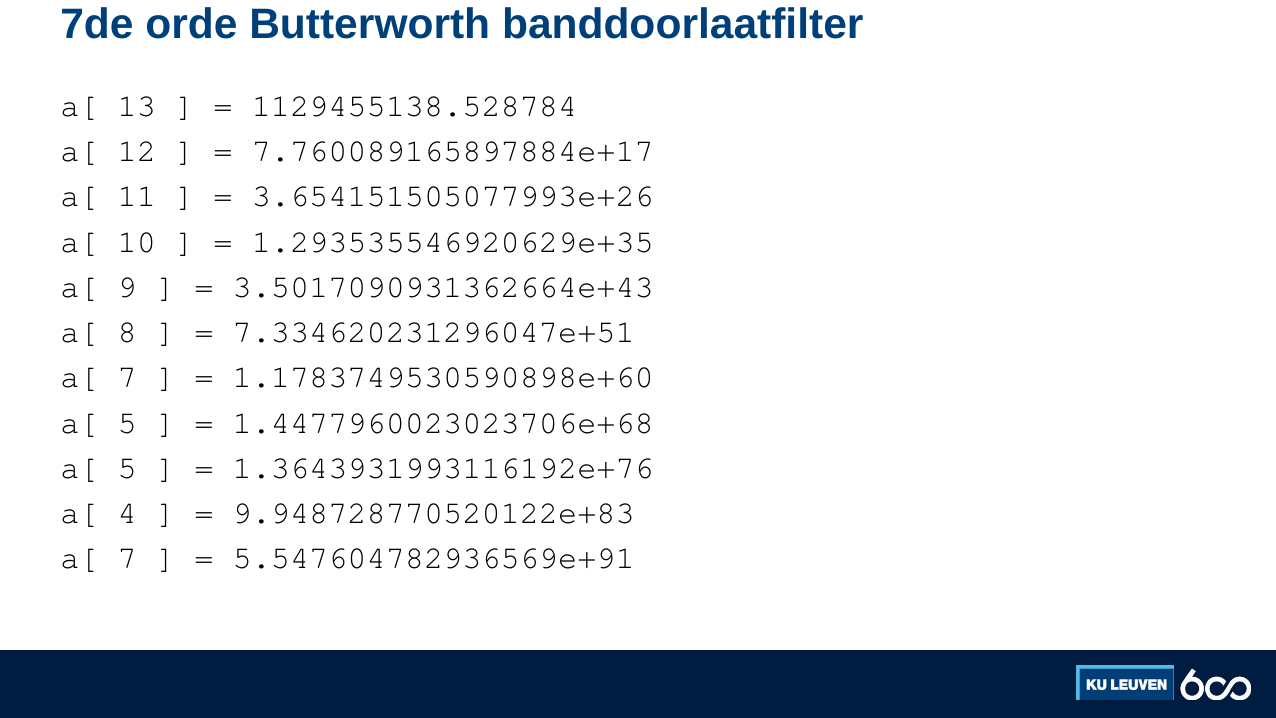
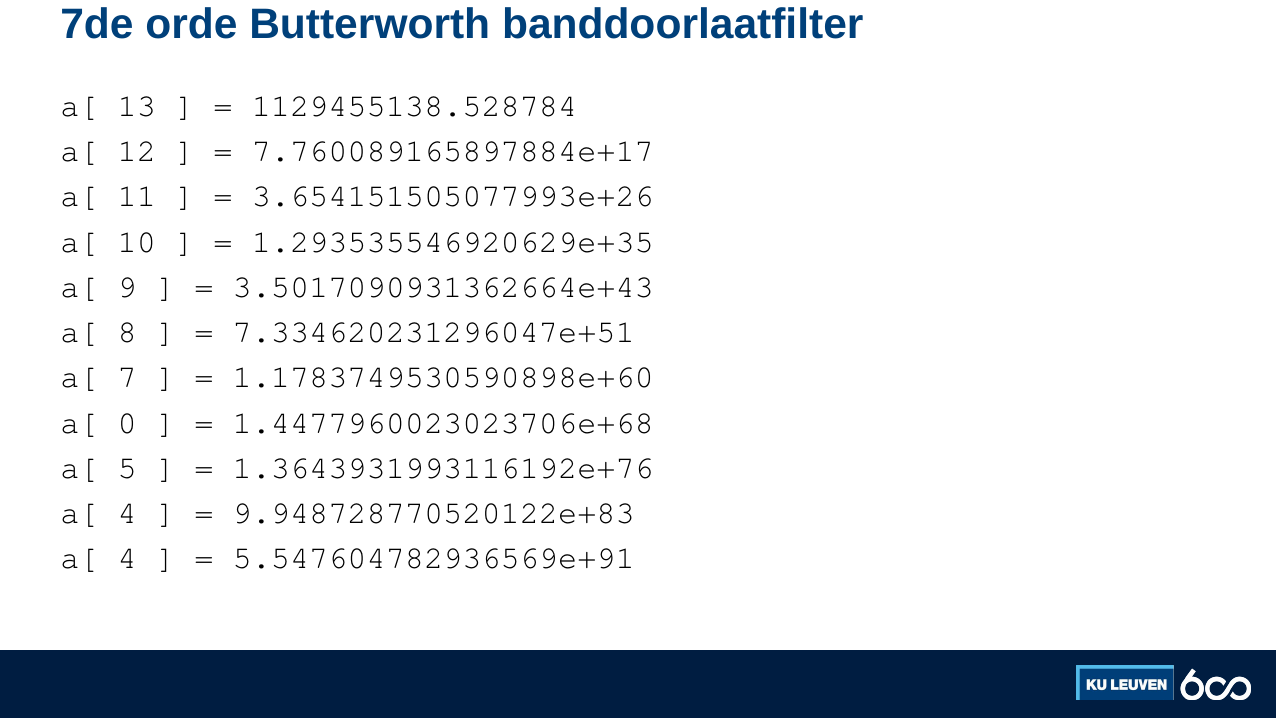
5 at (127, 422): 5 -> 0
7 at (127, 558): 7 -> 4
